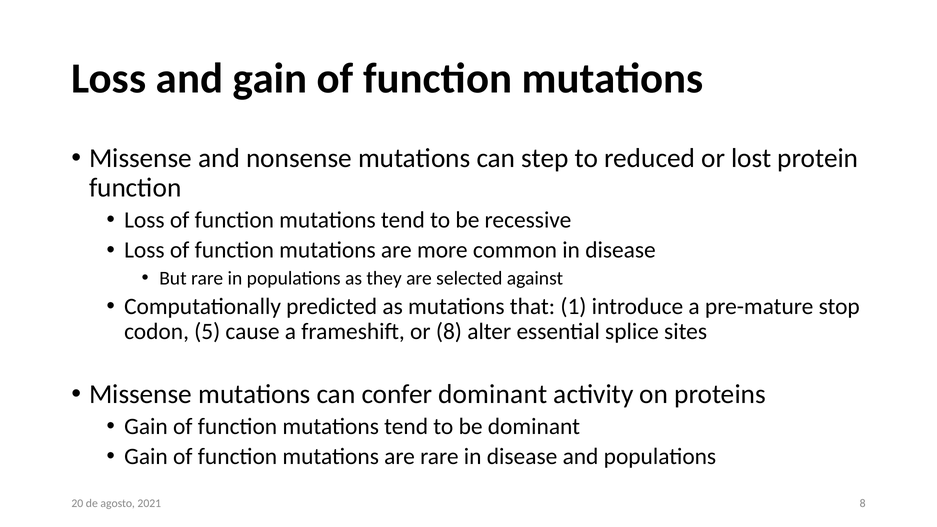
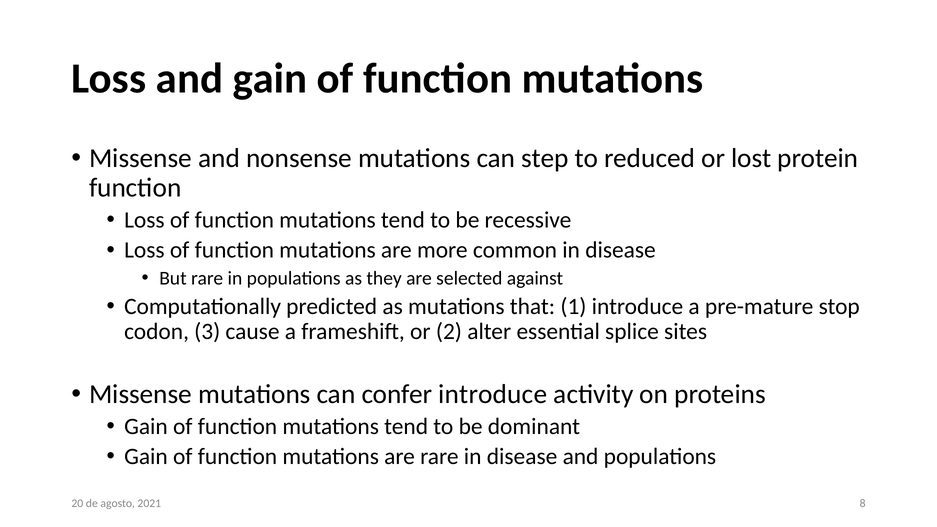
5: 5 -> 3
or 8: 8 -> 2
confer dominant: dominant -> introduce
